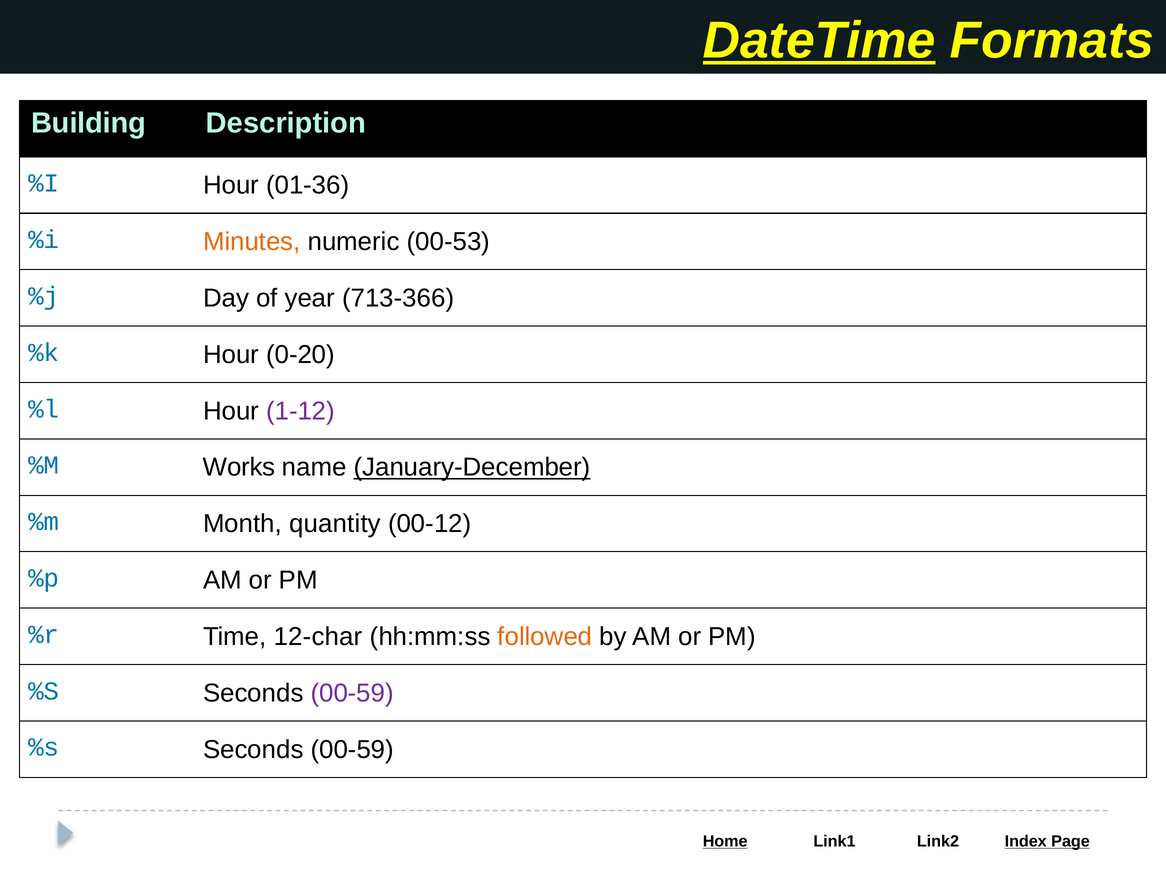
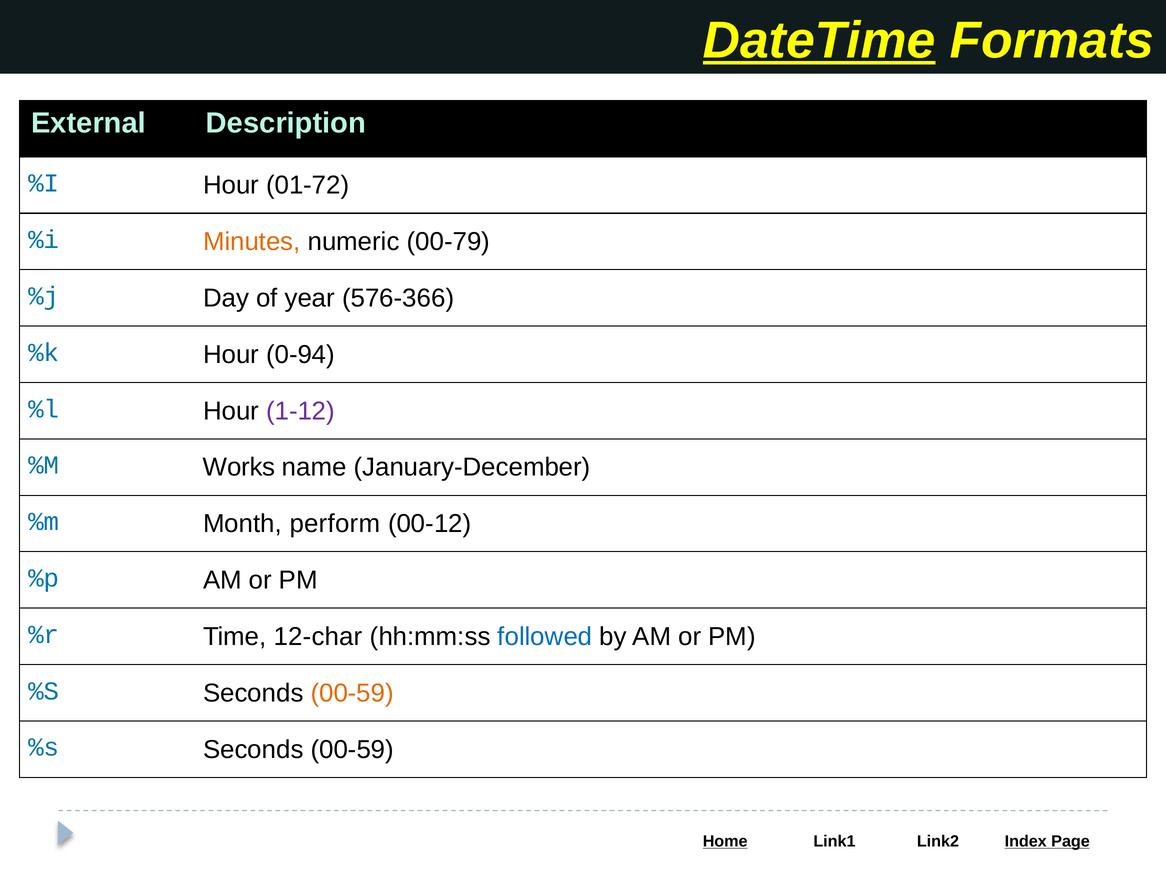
Building: Building -> External
01-36: 01-36 -> 01-72
00-53: 00-53 -> 00-79
713-366: 713-366 -> 576-366
0-20: 0-20 -> 0-94
January-December underline: present -> none
quantity: quantity -> perform
followed colour: orange -> blue
00-59 at (352, 693) colour: purple -> orange
